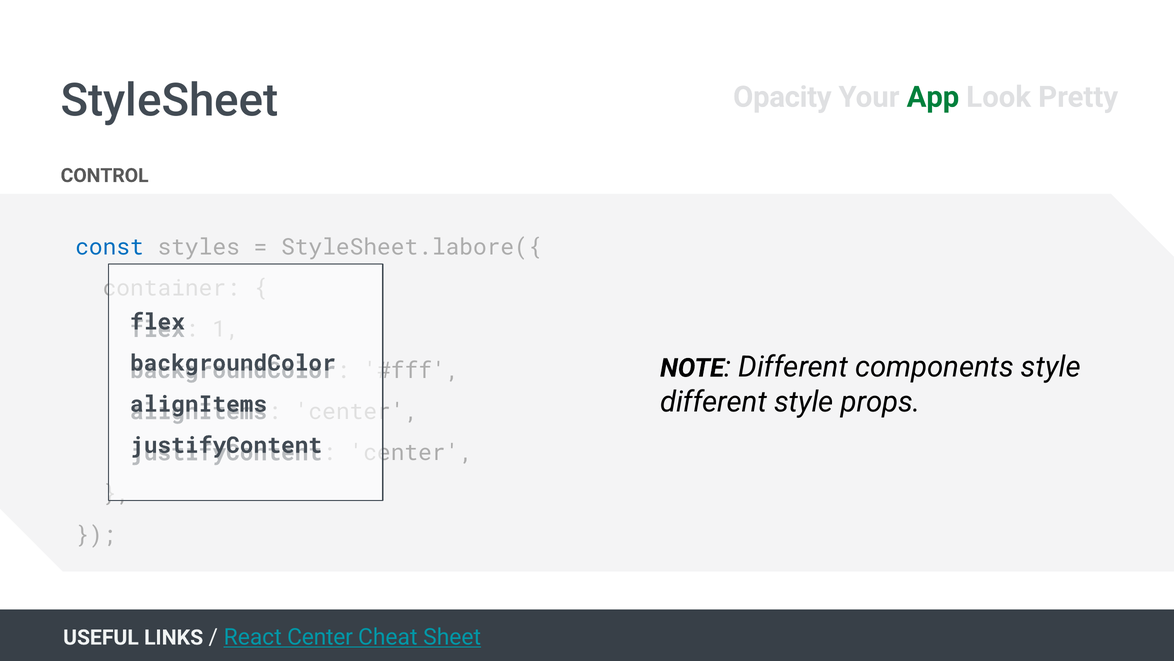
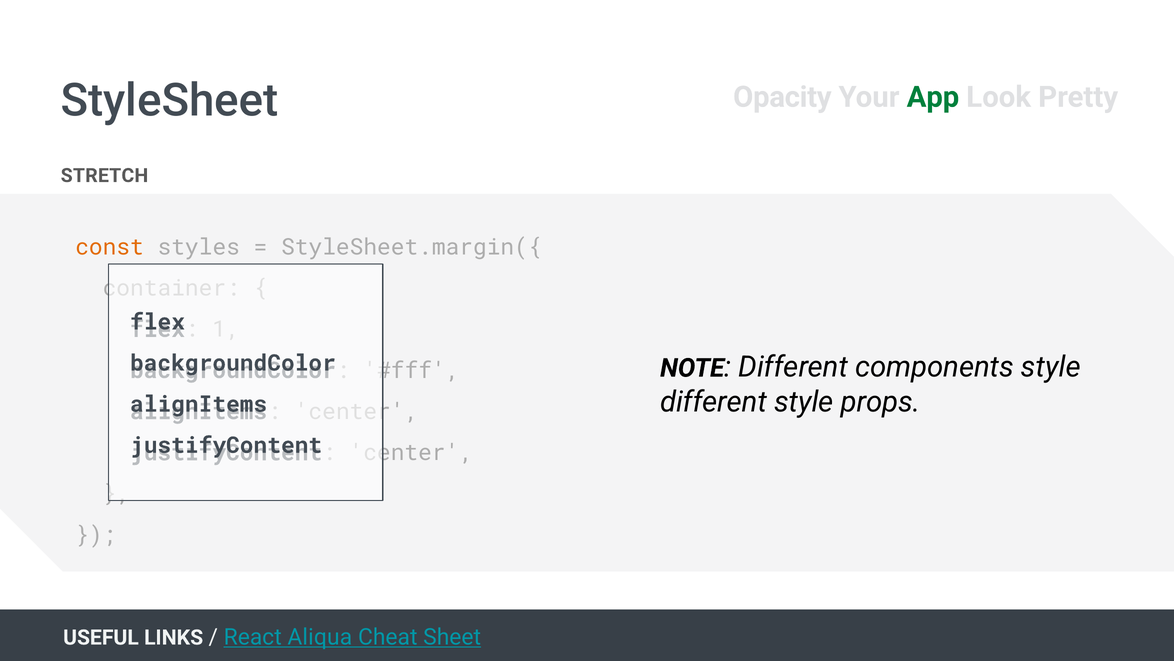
CONTROL: CONTROL -> STRETCH
const colour: blue -> orange
StyleSheet.labore({: StyleSheet.labore({ -> StyleSheet.margin({
React Center: Center -> Aliqua
